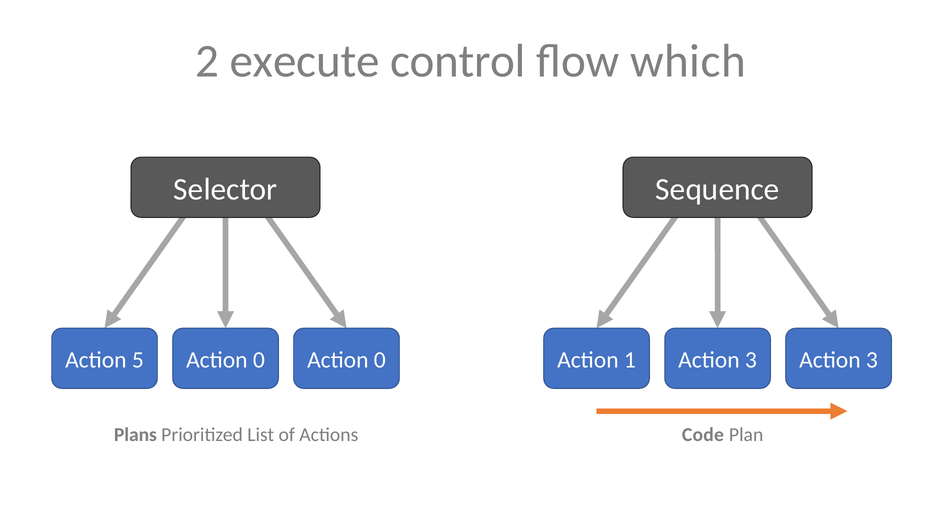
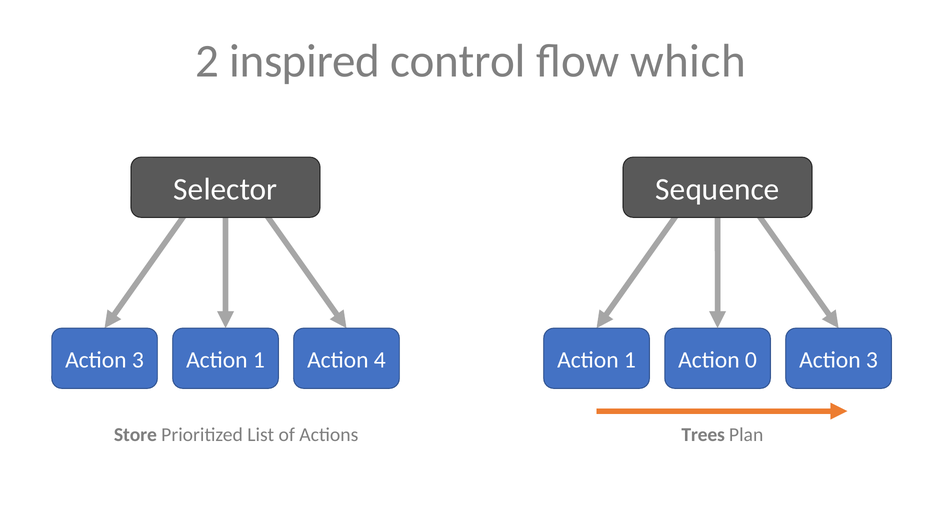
execute: execute -> inspired
5 at (138, 360): 5 -> 3
0 at (259, 360): 0 -> 1
0 at (380, 360): 0 -> 4
1 Action 3: 3 -> 0
Plans: Plans -> Store
Code: Code -> Trees
